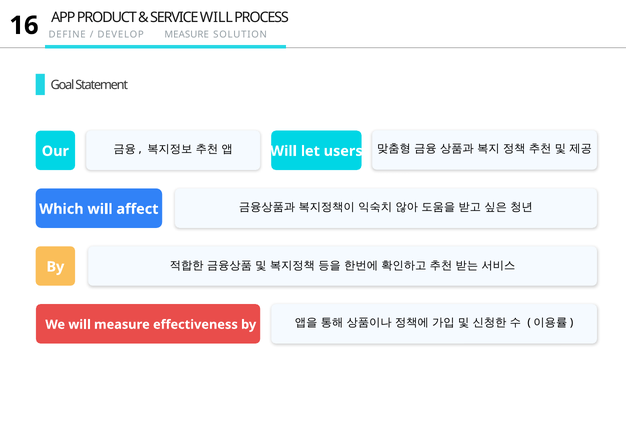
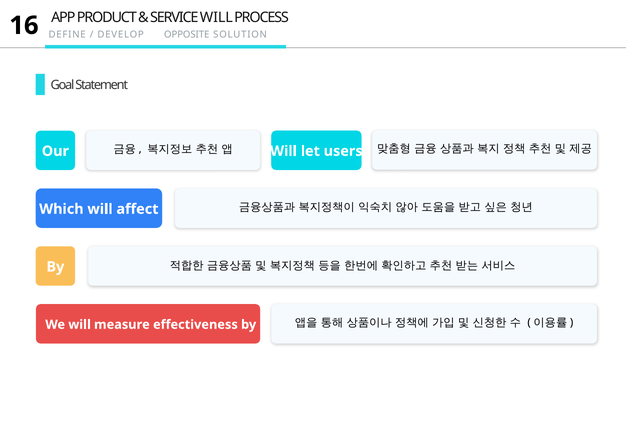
DEVELOP MEASURE: MEASURE -> OPPOSITE
